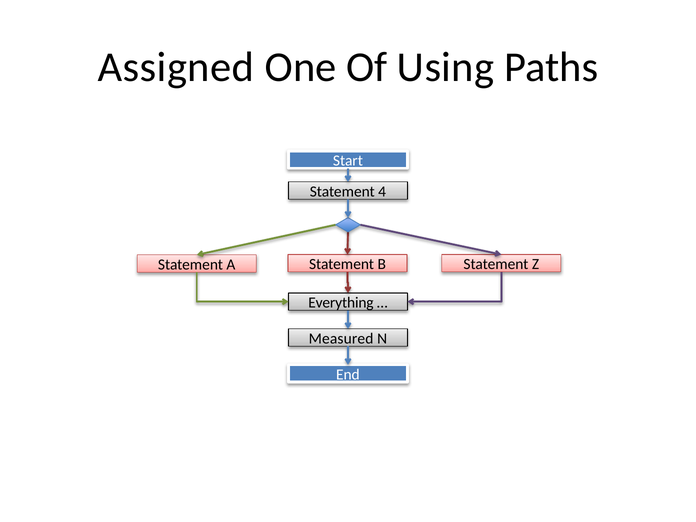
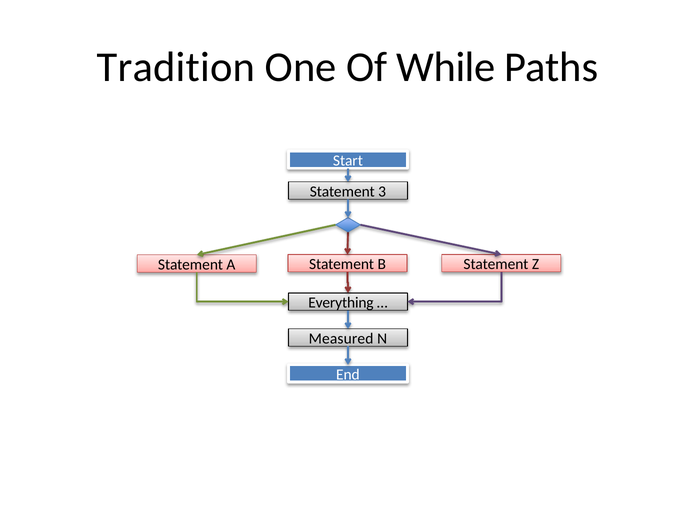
Assigned: Assigned -> Tradition
Using: Using -> While
4: 4 -> 3
